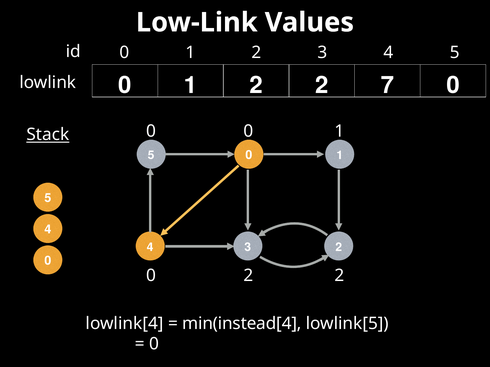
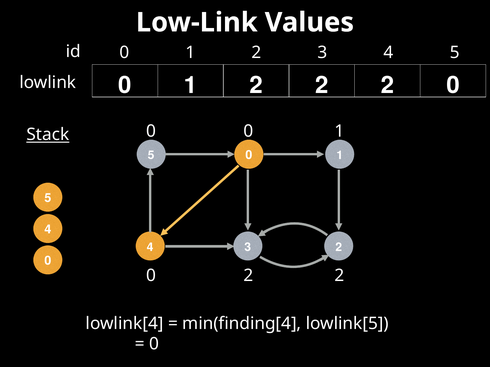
7 at (387, 85): 7 -> 2
min(instead[4: min(instead[4 -> min(finding[4
